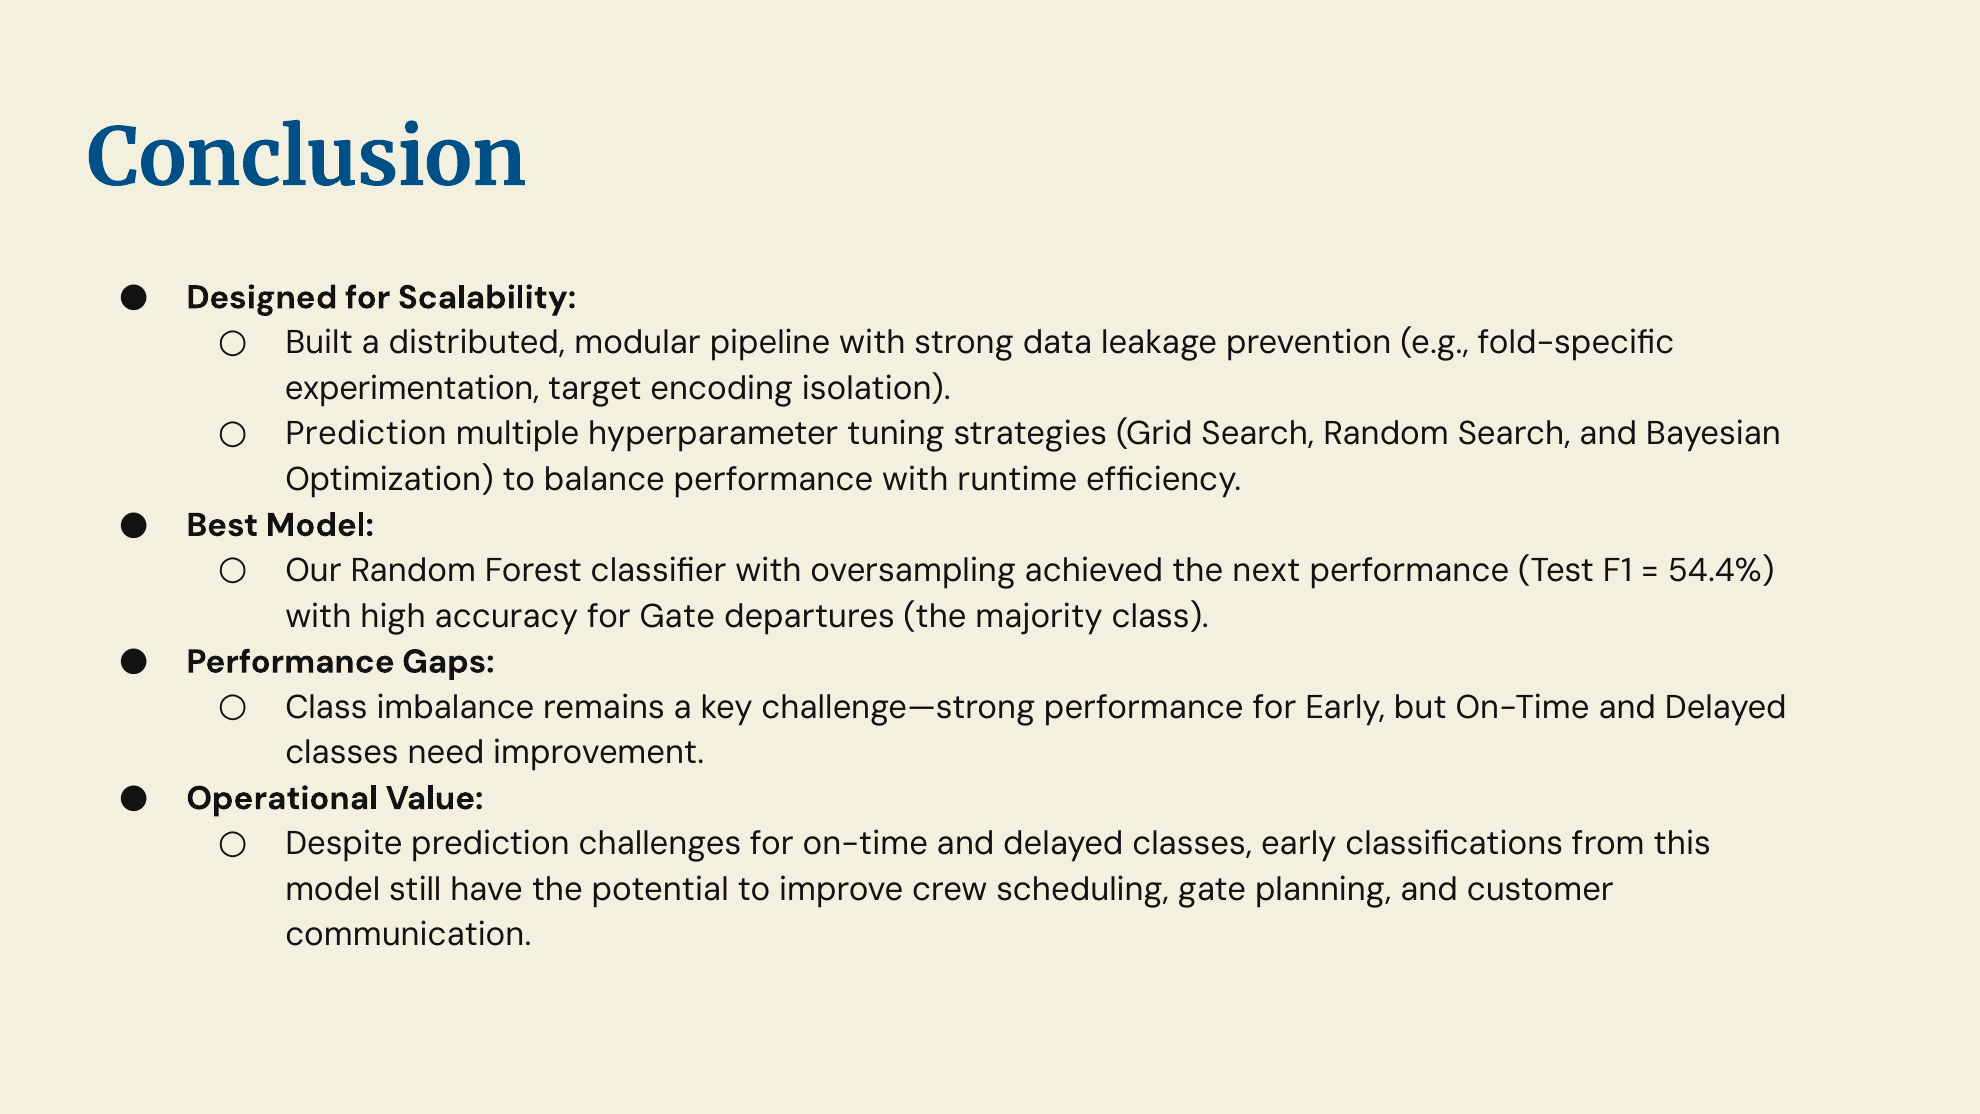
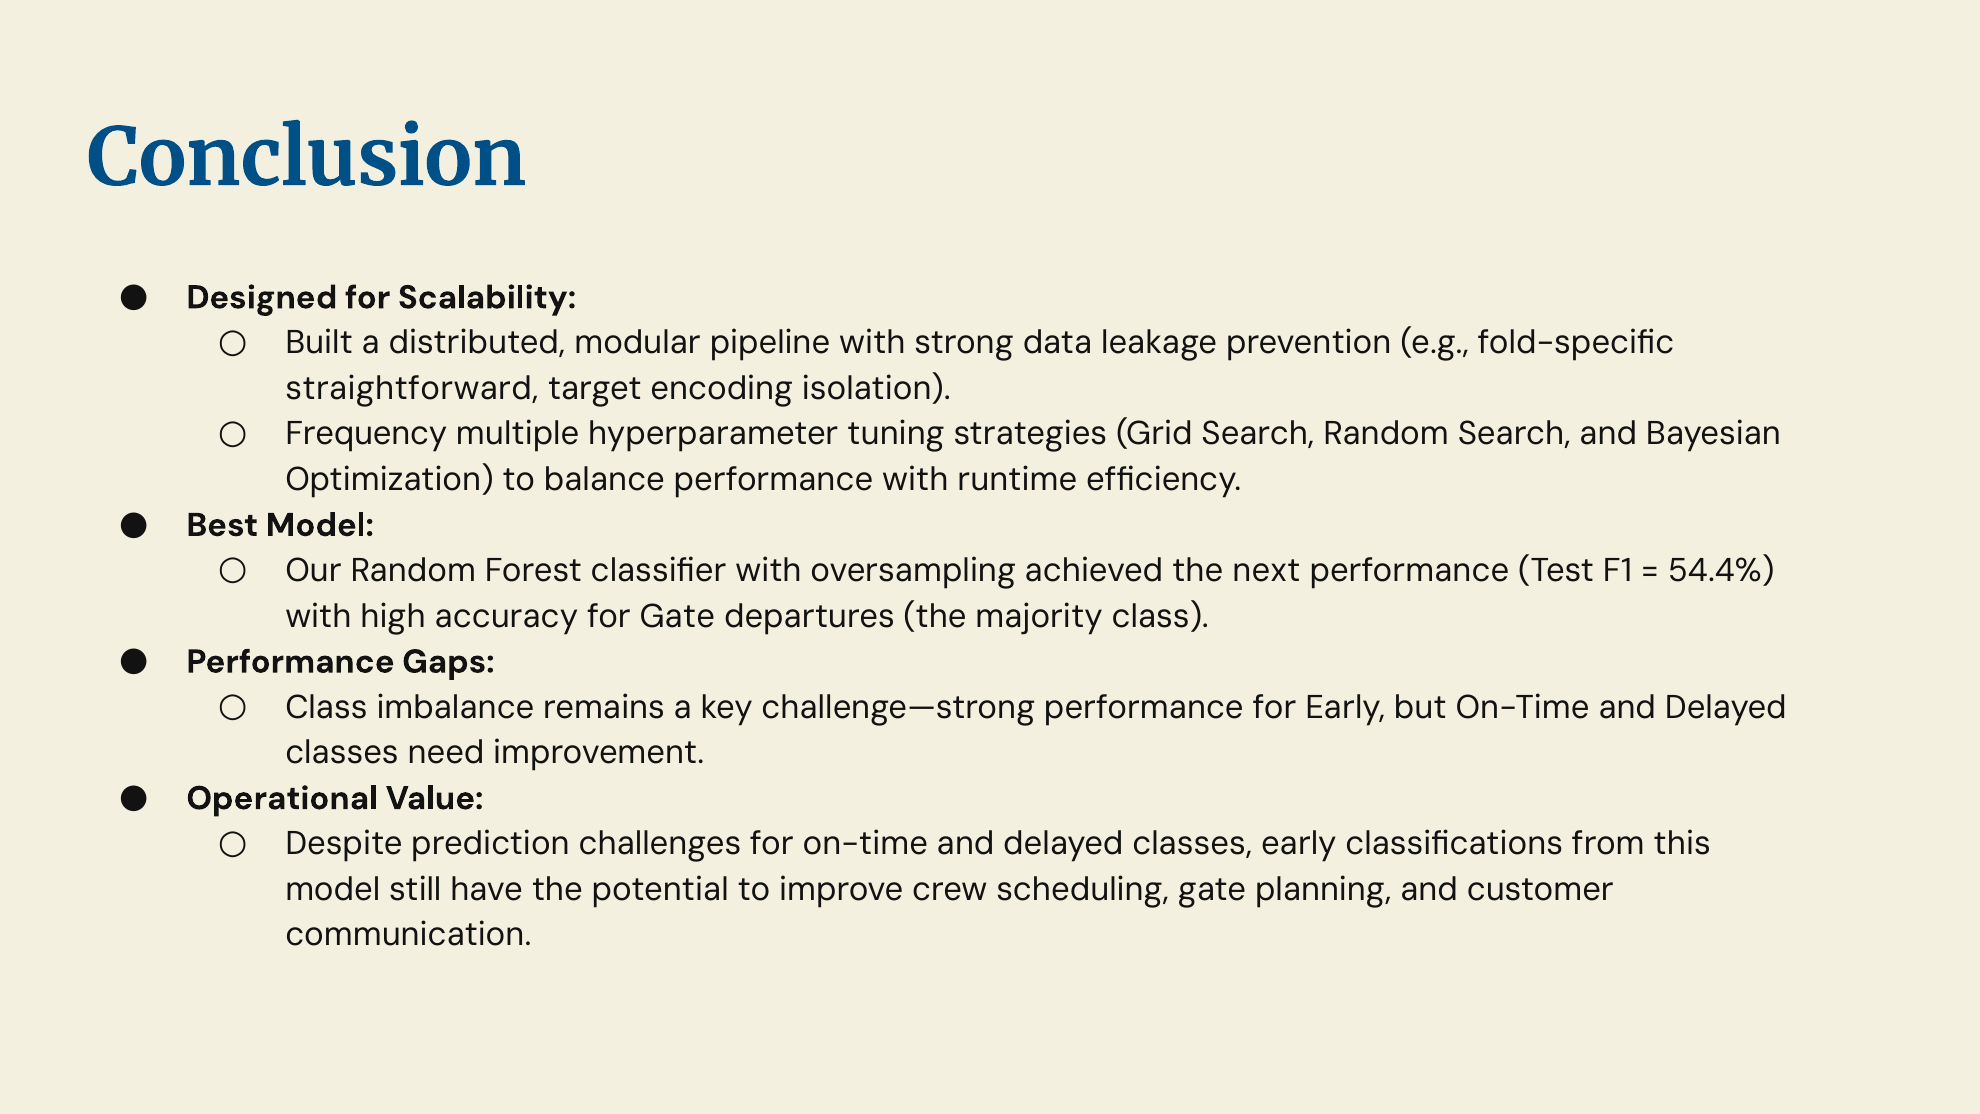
experimentation: experimentation -> straightforward
Prediction at (366, 434): Prediction -> Frequency
